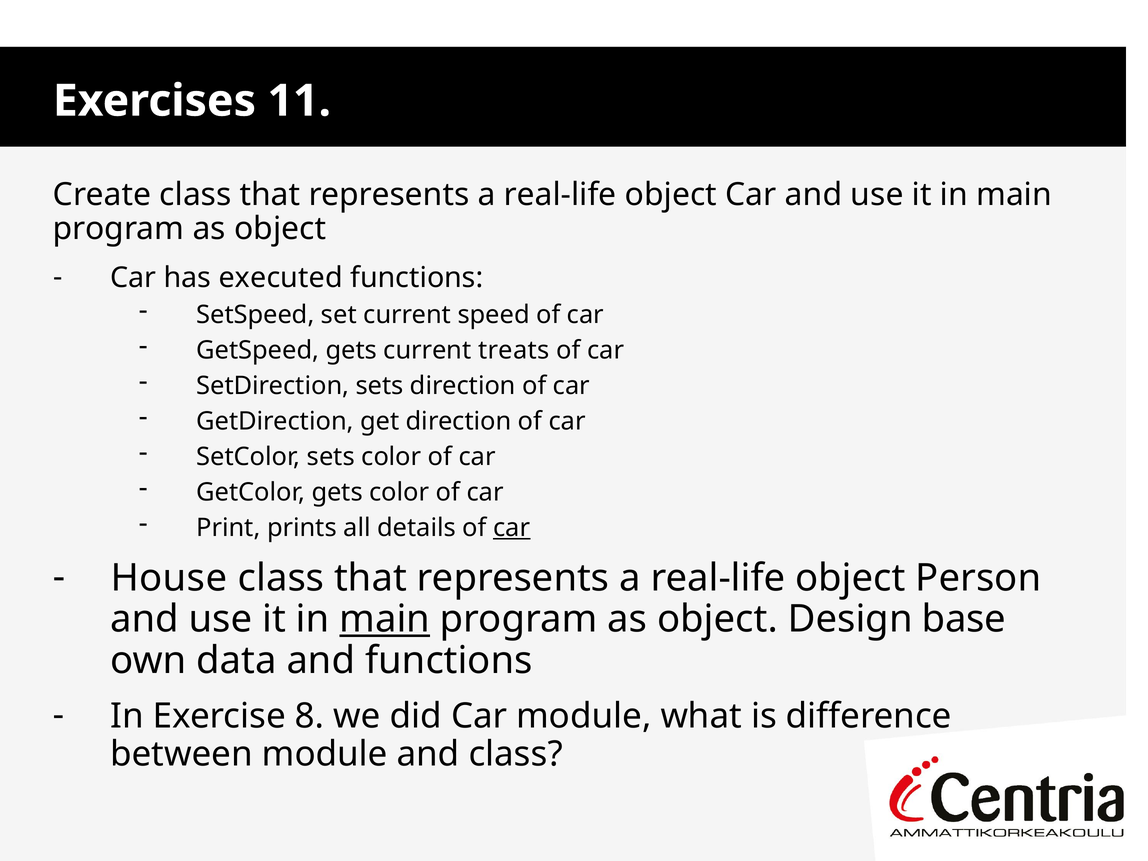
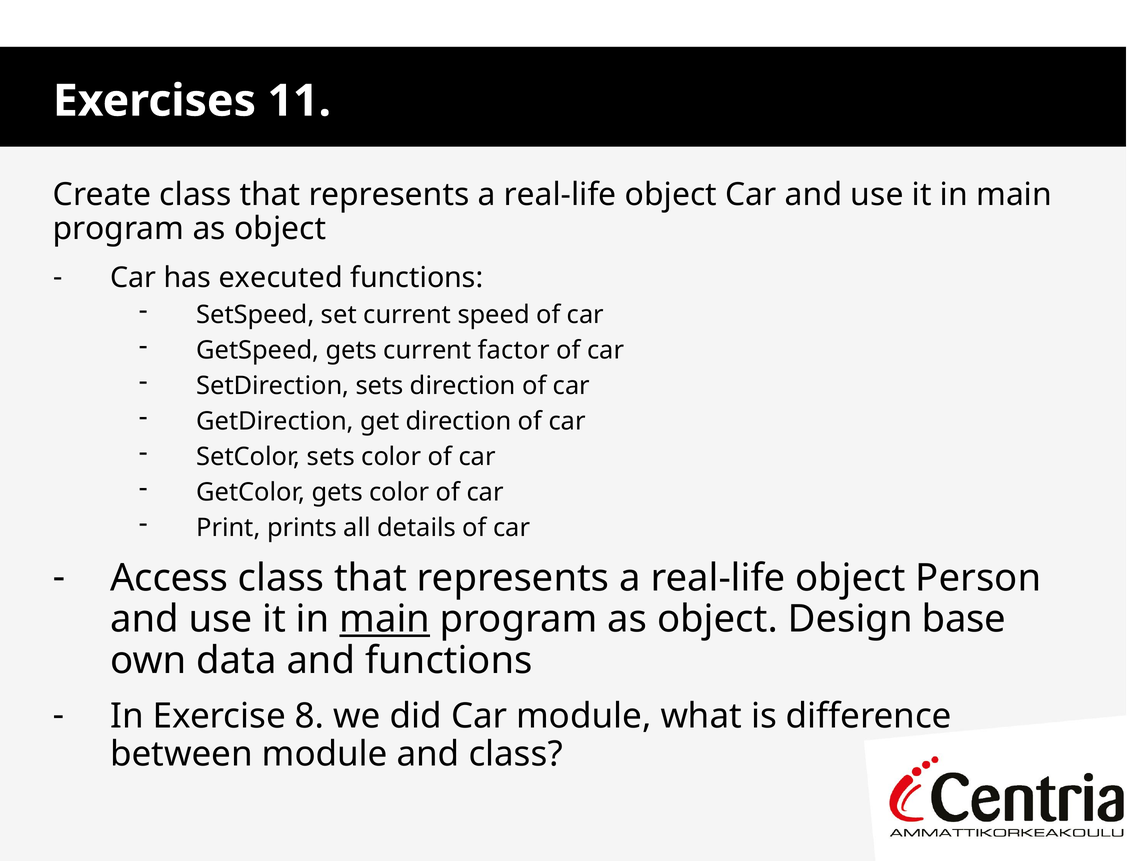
treats: treats -> factor
car at (512, 528) underline: present -> none
House: House -> Access
